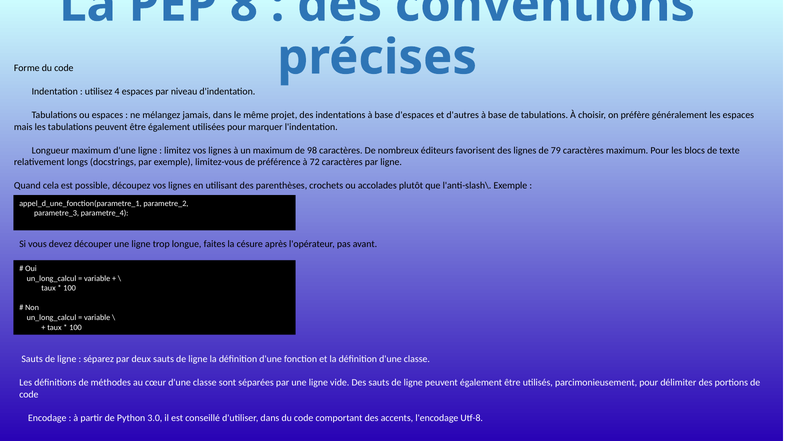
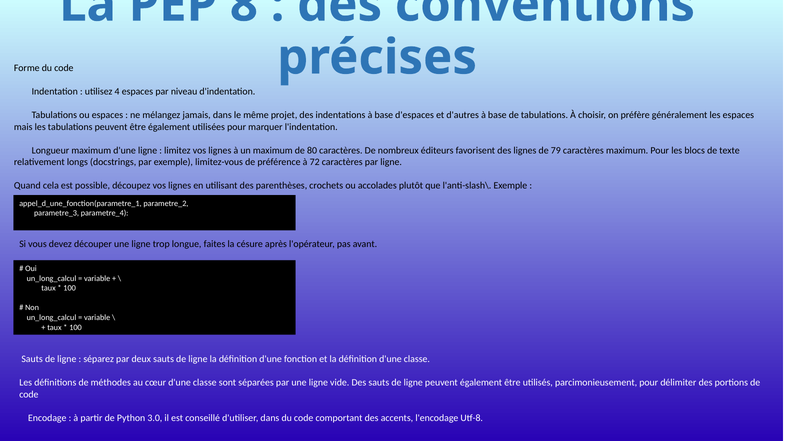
98: 98 -> 80
